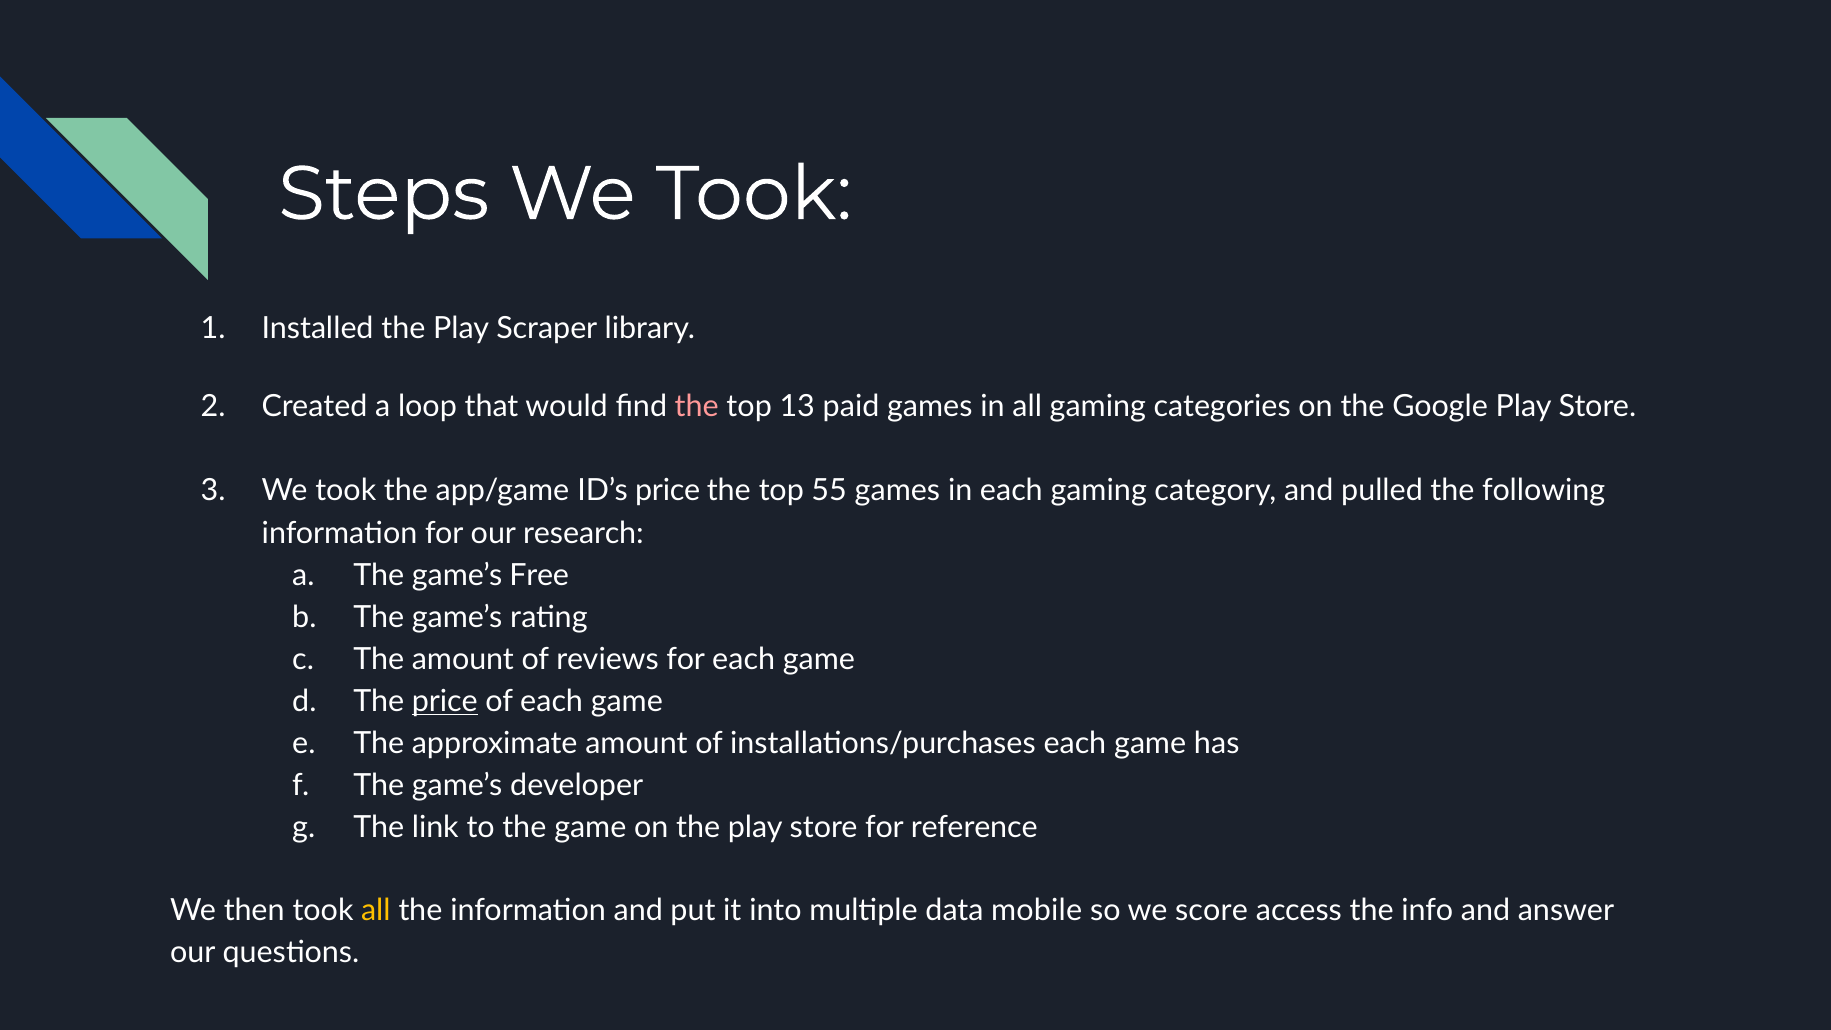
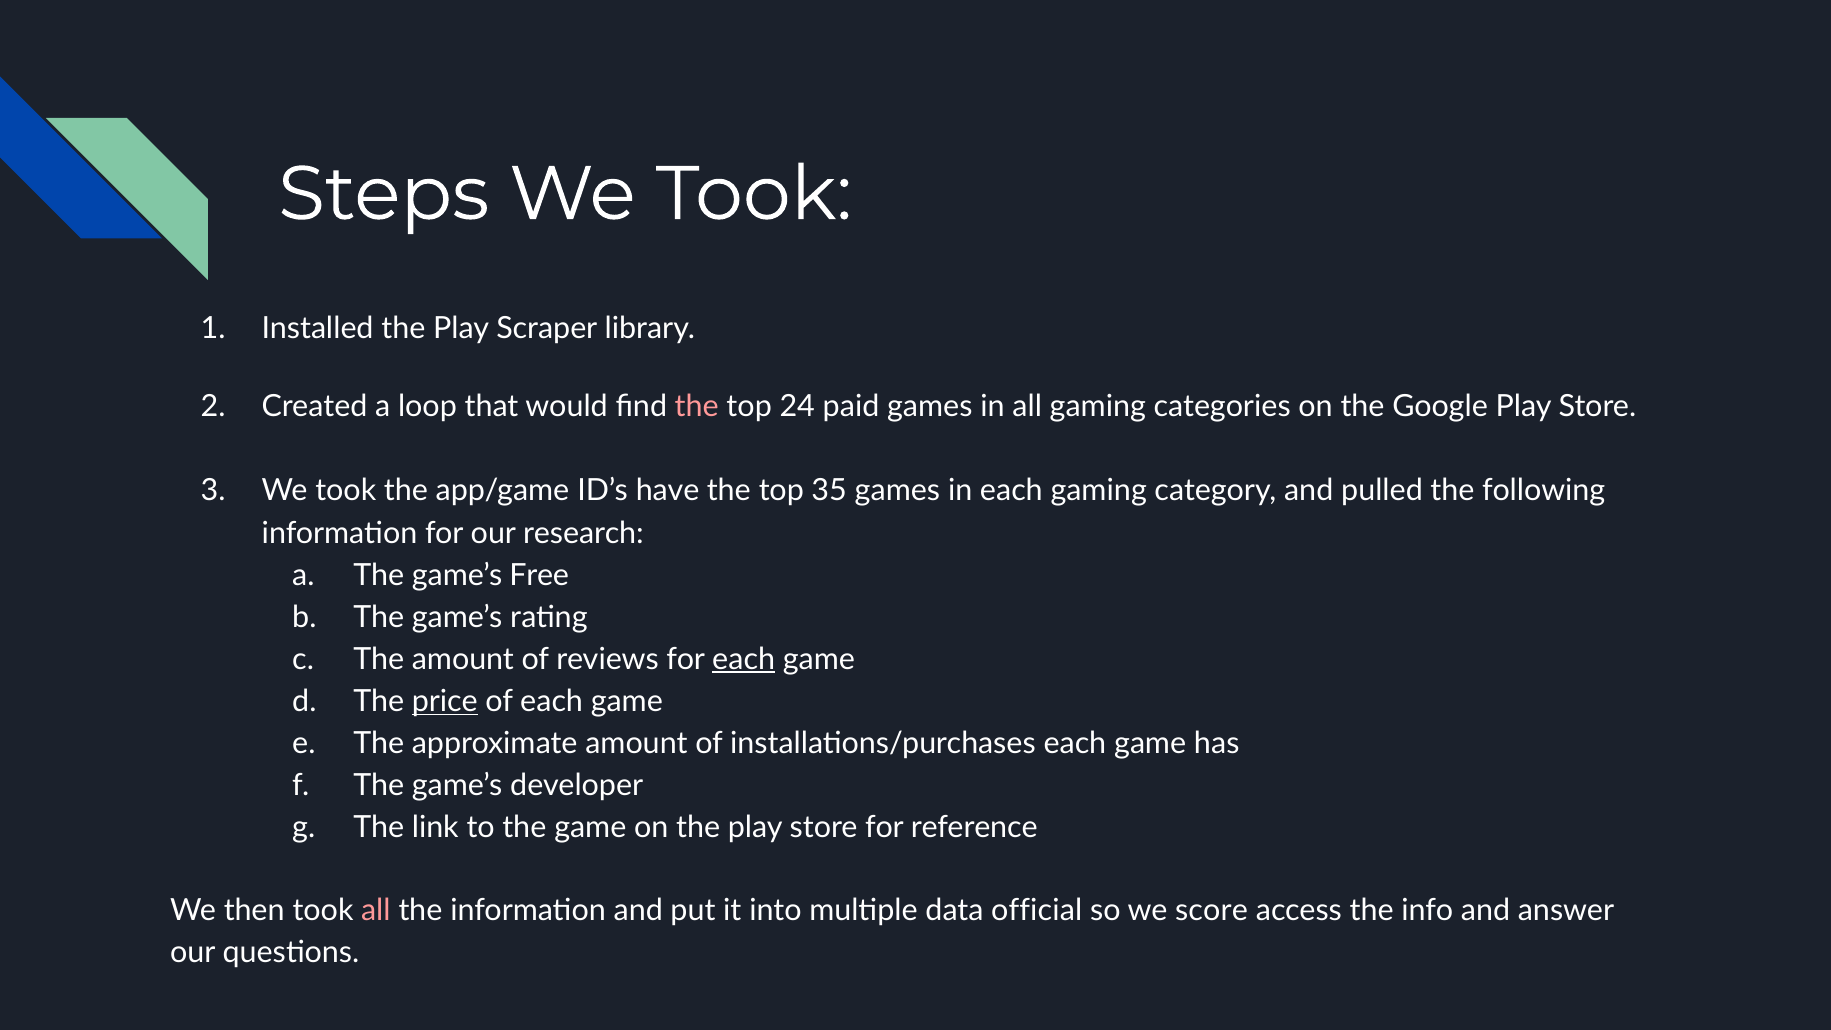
13: 13 -> 24
ID’s price: price -> have
55: 55 -> 35
each at (744, 659) underline: none -> present
all at (376, 910) colour: yellow -> pink
mobile: mobile -> official
